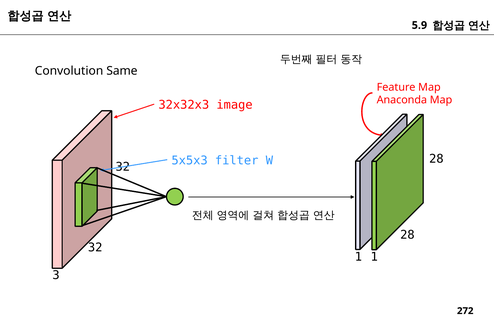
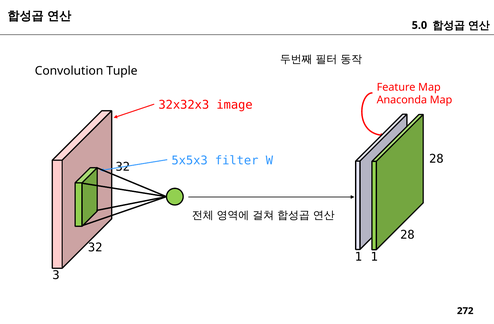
5.9: 5.9 -> 5.0
Same: Same -> Tuple
